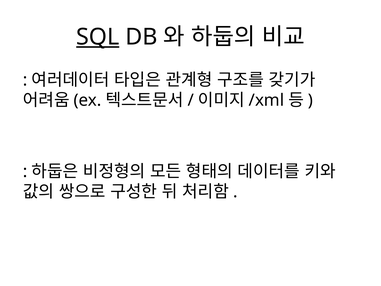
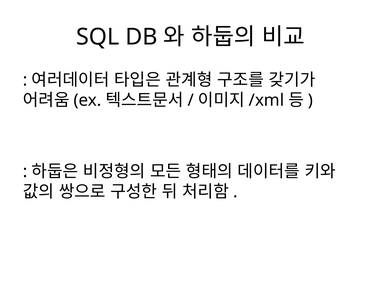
SQL underline: present -> none
